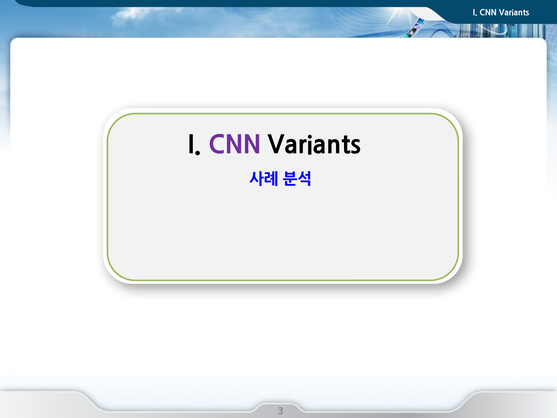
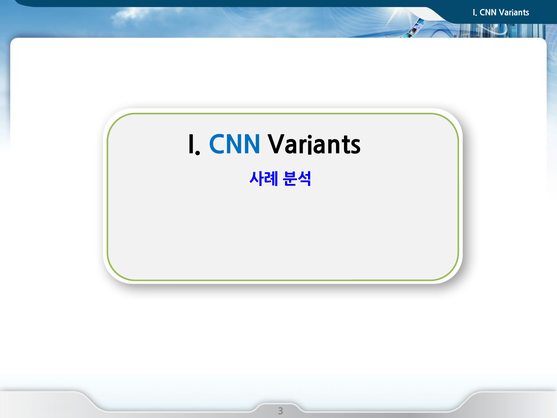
CNN at (235, 145) colour: purple -> blue
